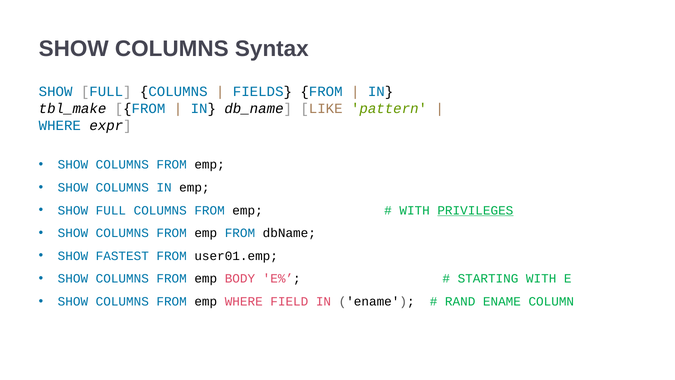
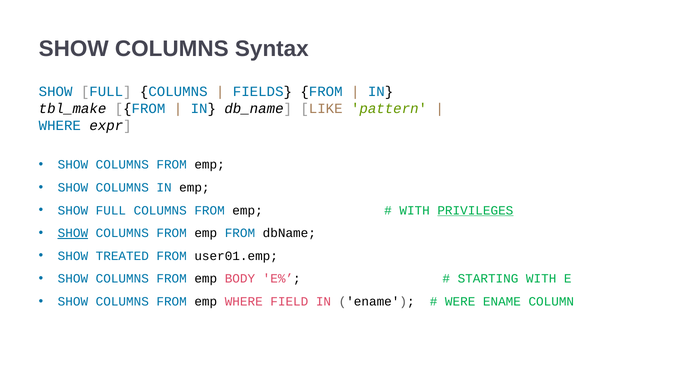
SHOW at (73, 233) underline: none -> present
FASTEST: FASTEST -> TREATED
RAND: RAND -> WERE
